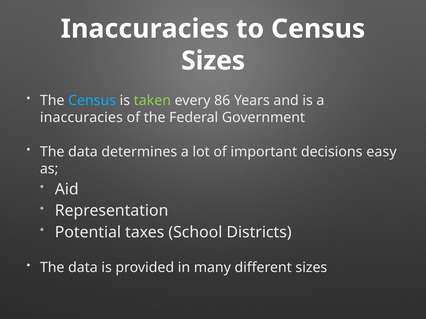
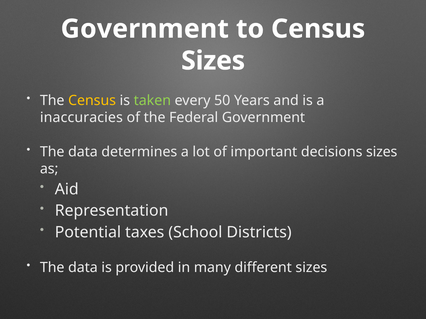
Inaccuracies at (145, 29): Inaccuracies -> Government
Census at (92, 101) colour: light blue -> yellow
86: 86 -> 50
decisions easy: easy -> sizes
